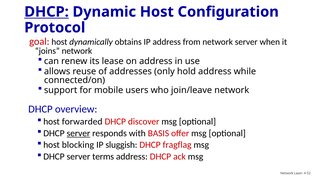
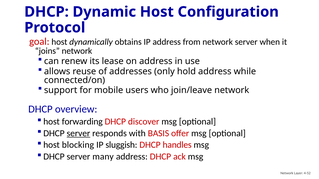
DHCP at (47, 12) underline: present -> none
forwarded: forwarded -> forwarding
fragflag: fragflag -> handles
terms: terms -> many
